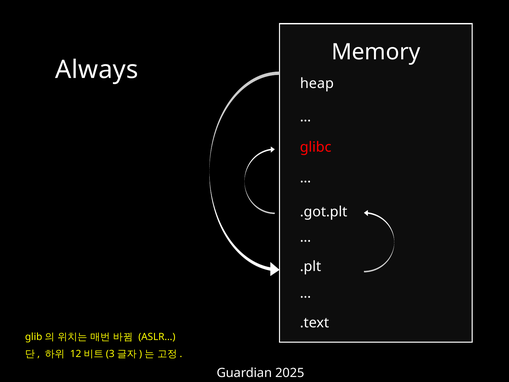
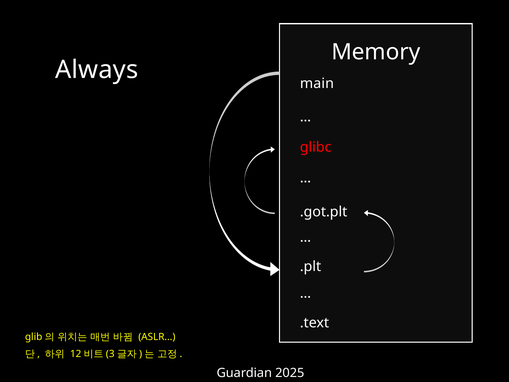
heap: heap -> main
